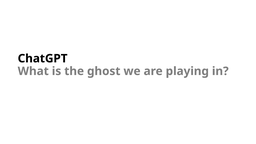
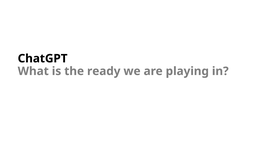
ghost: ghost -> ready
